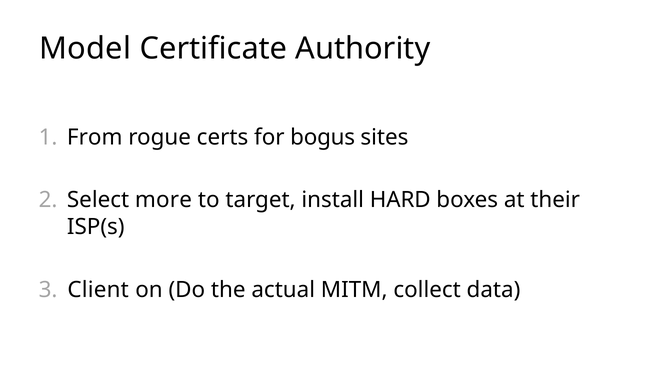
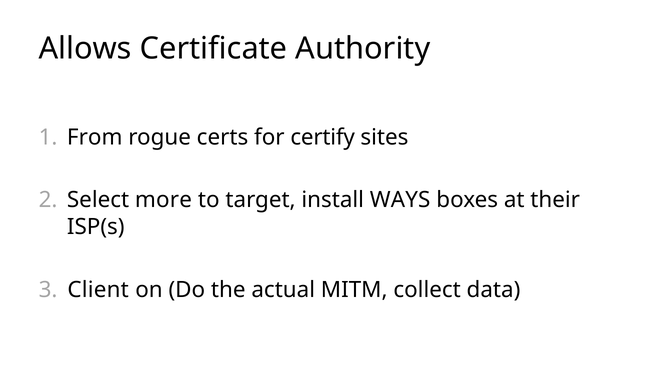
Model: Model -> Allows
bogus: bogus -> certify
HARD: HARD -> WAYS
